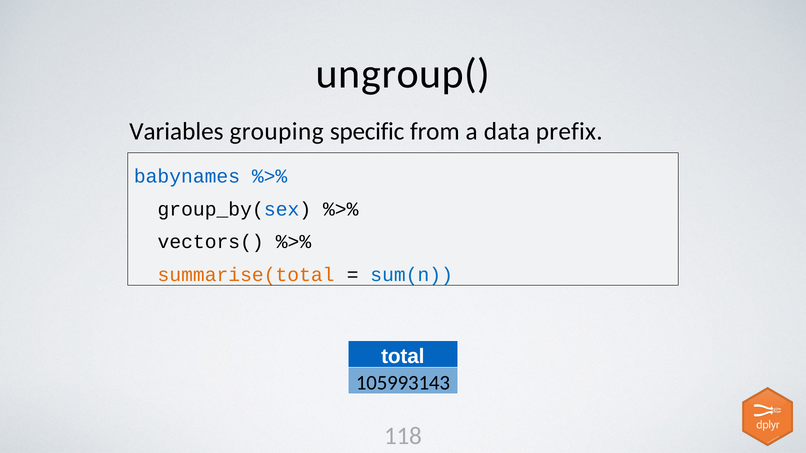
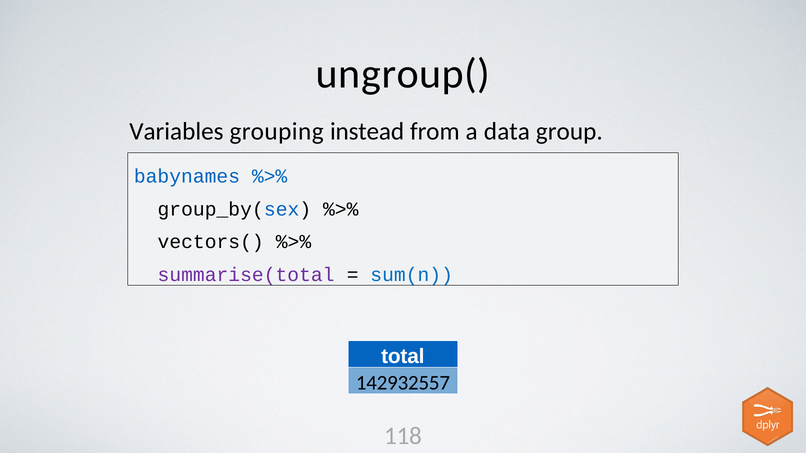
specific: specific -> instead
prefix: prefix -> group
summarise(total colour: orange -> purple
105993143: 105993143 -> 142932557
